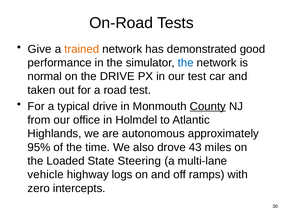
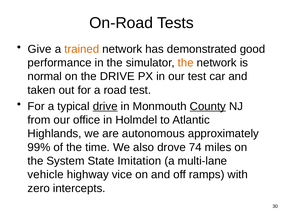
the at (186, 63) colour: blue -> orange
drive at (105, 106) underline: none -> present
95%: 95% -> 99%
43: 43 -> 74
Loaded: Loaded -> System
Steering: Steering -> Imitation
logs: logs -> vice
